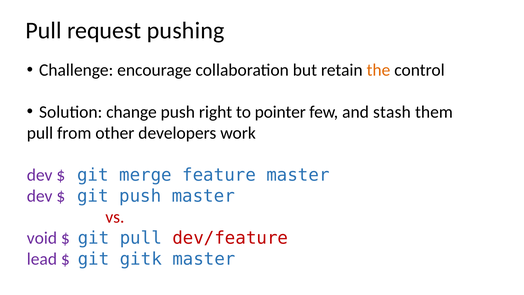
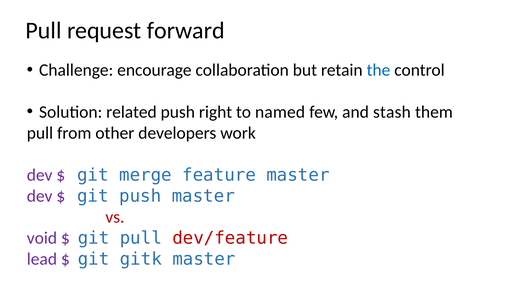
pushing: pushing -> forward
the colour: orange -> blue
change: change -> related
pointer: pointer -> named
